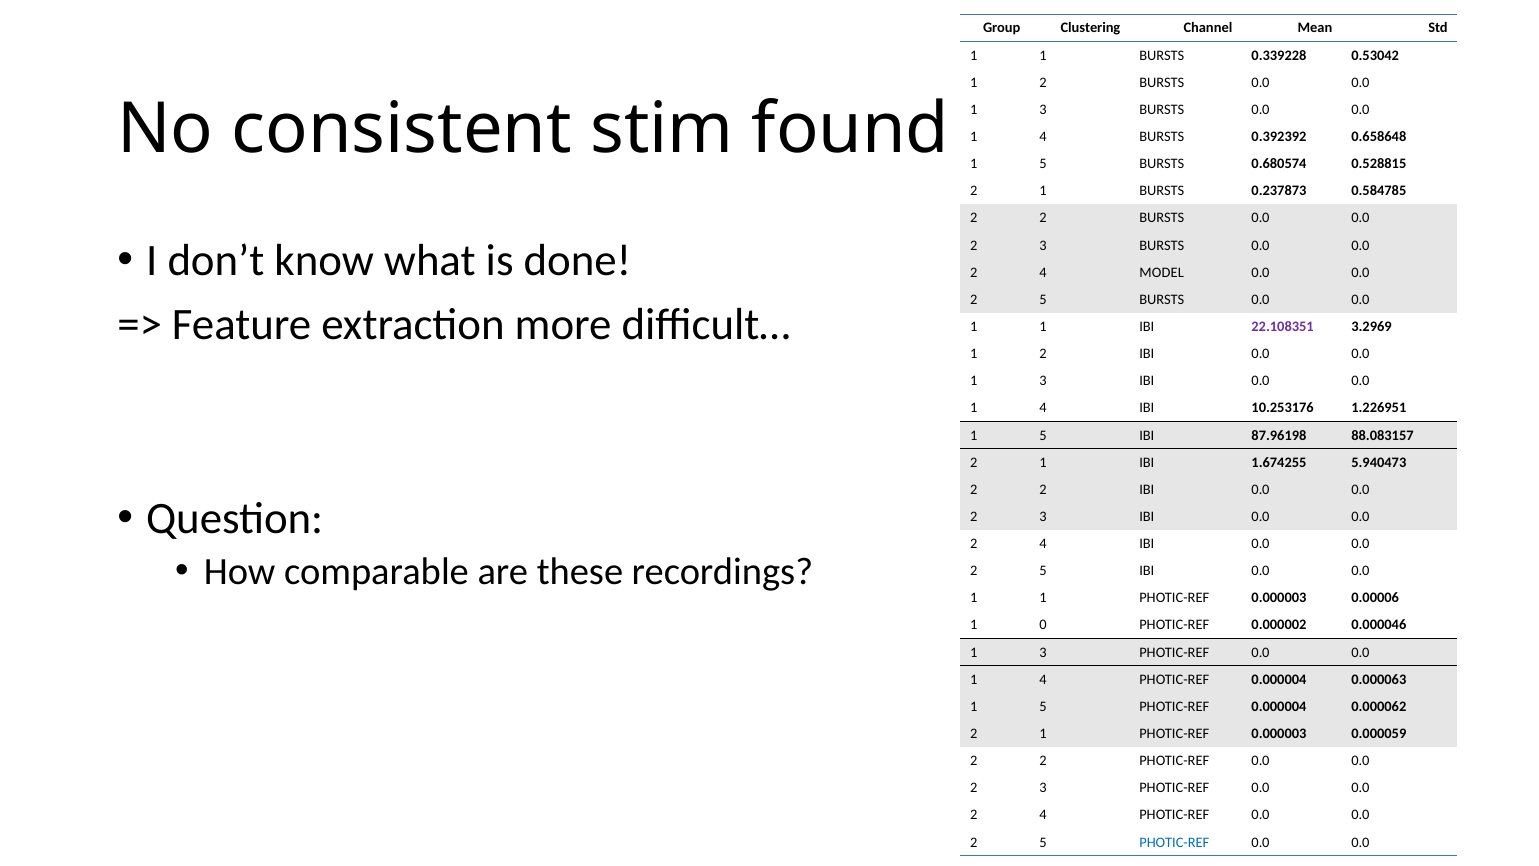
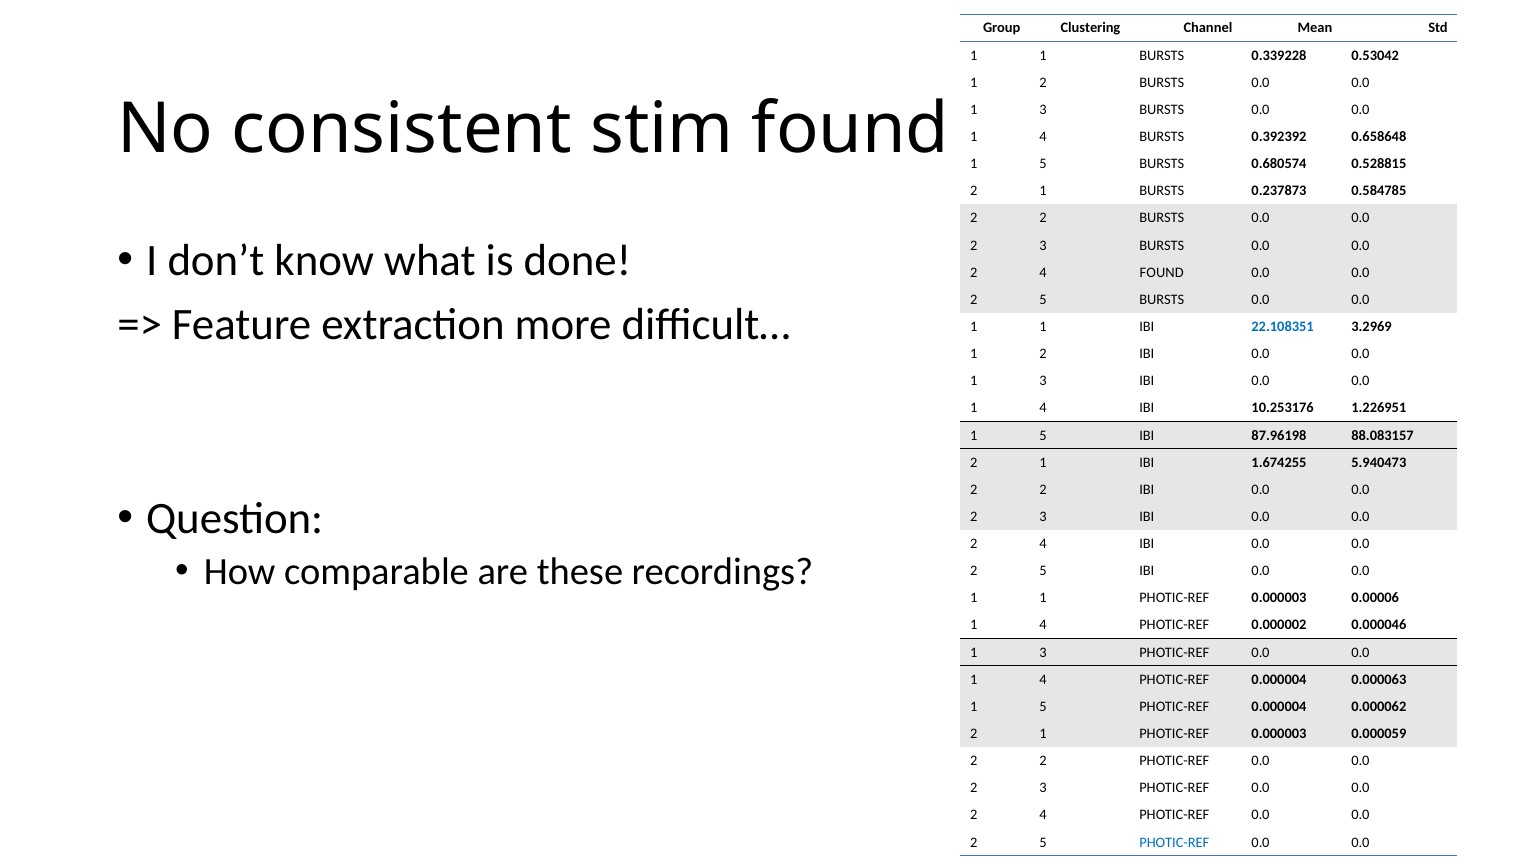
4 MODEL: MODEL -> FOUND
22.108351 colour: purple -> blue
0 at (1043, 625): 0 -> 4
